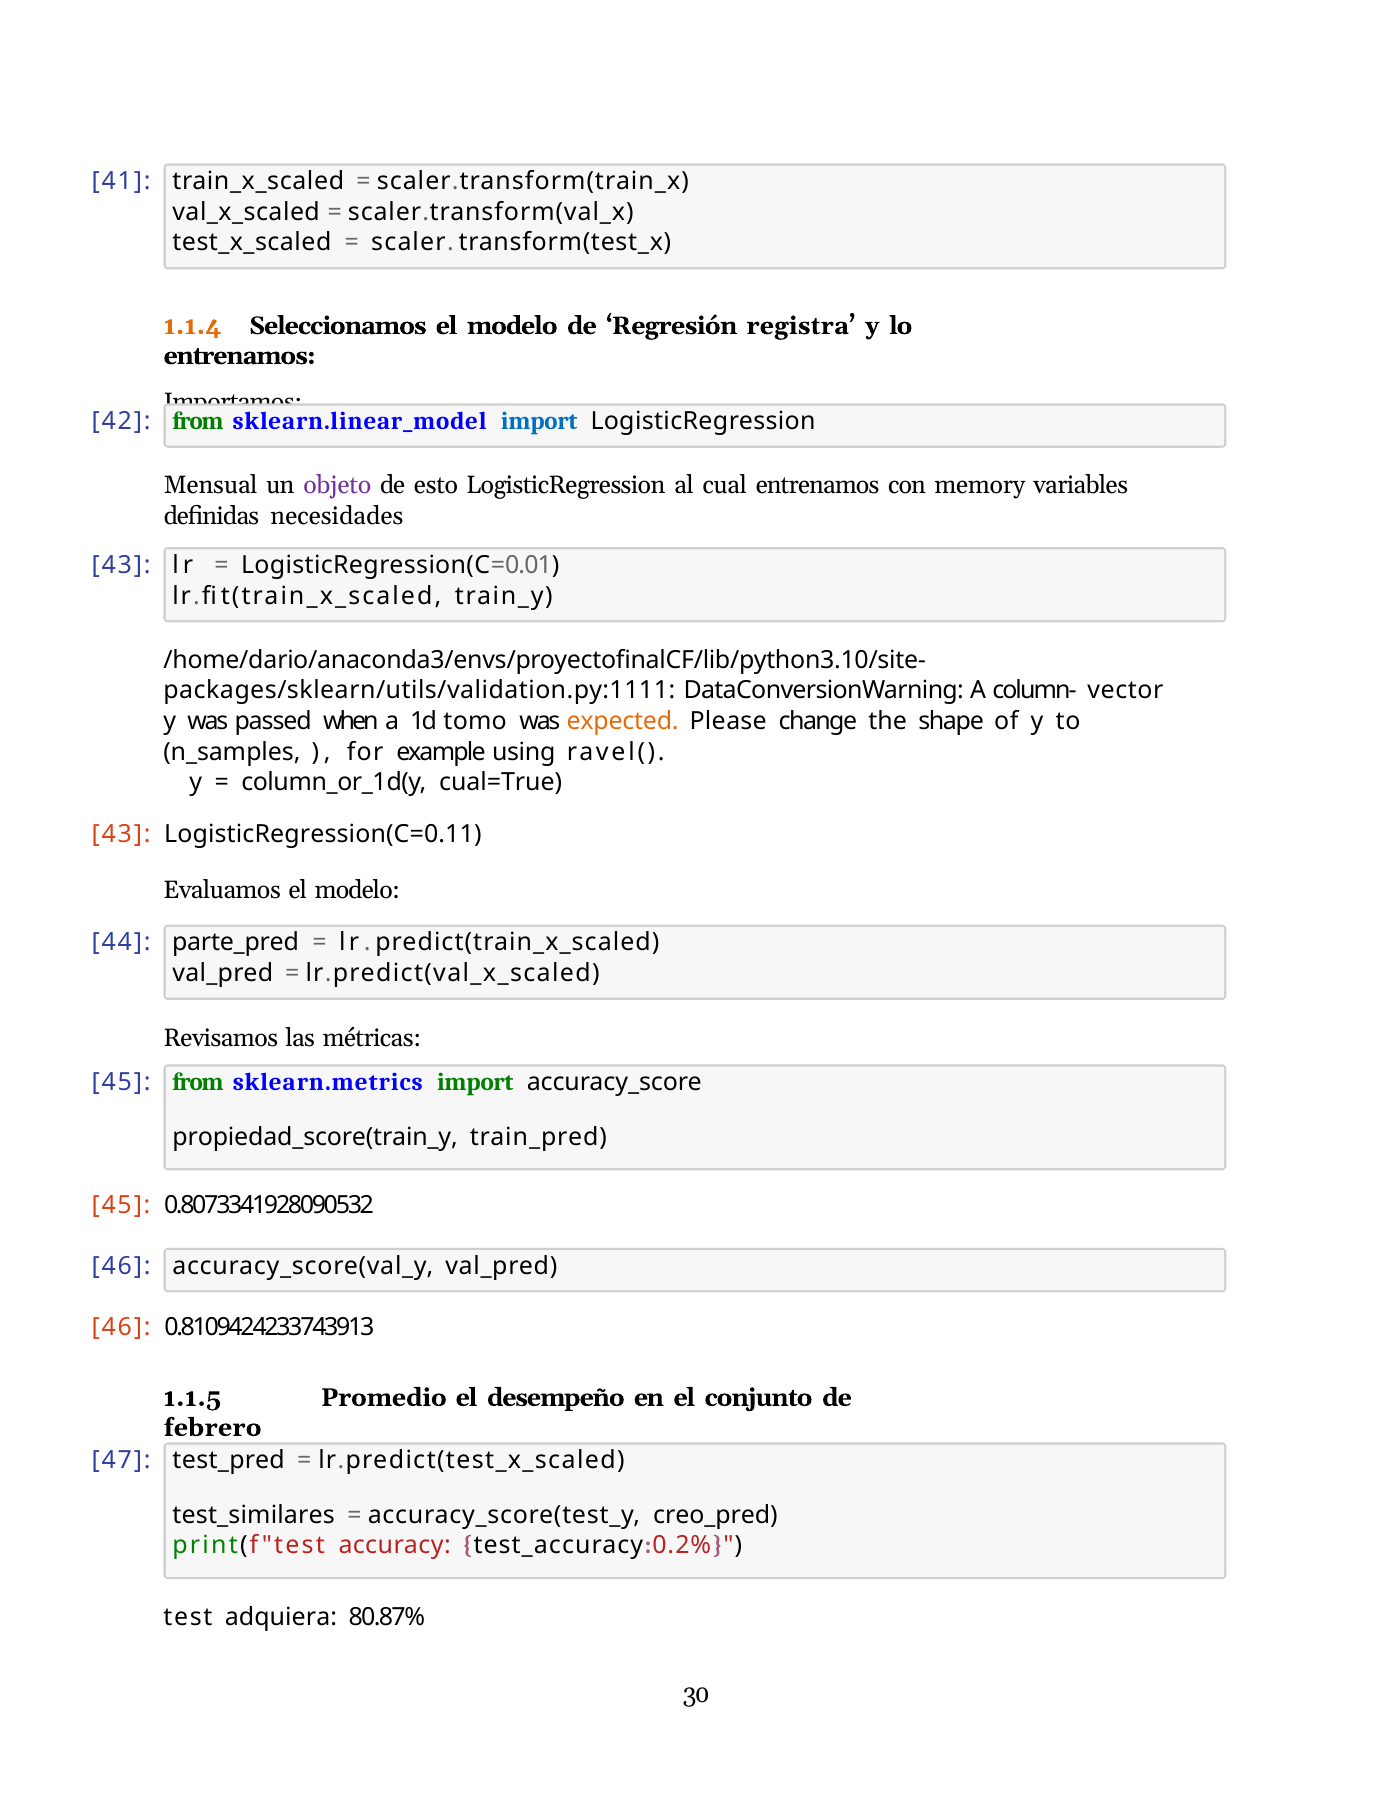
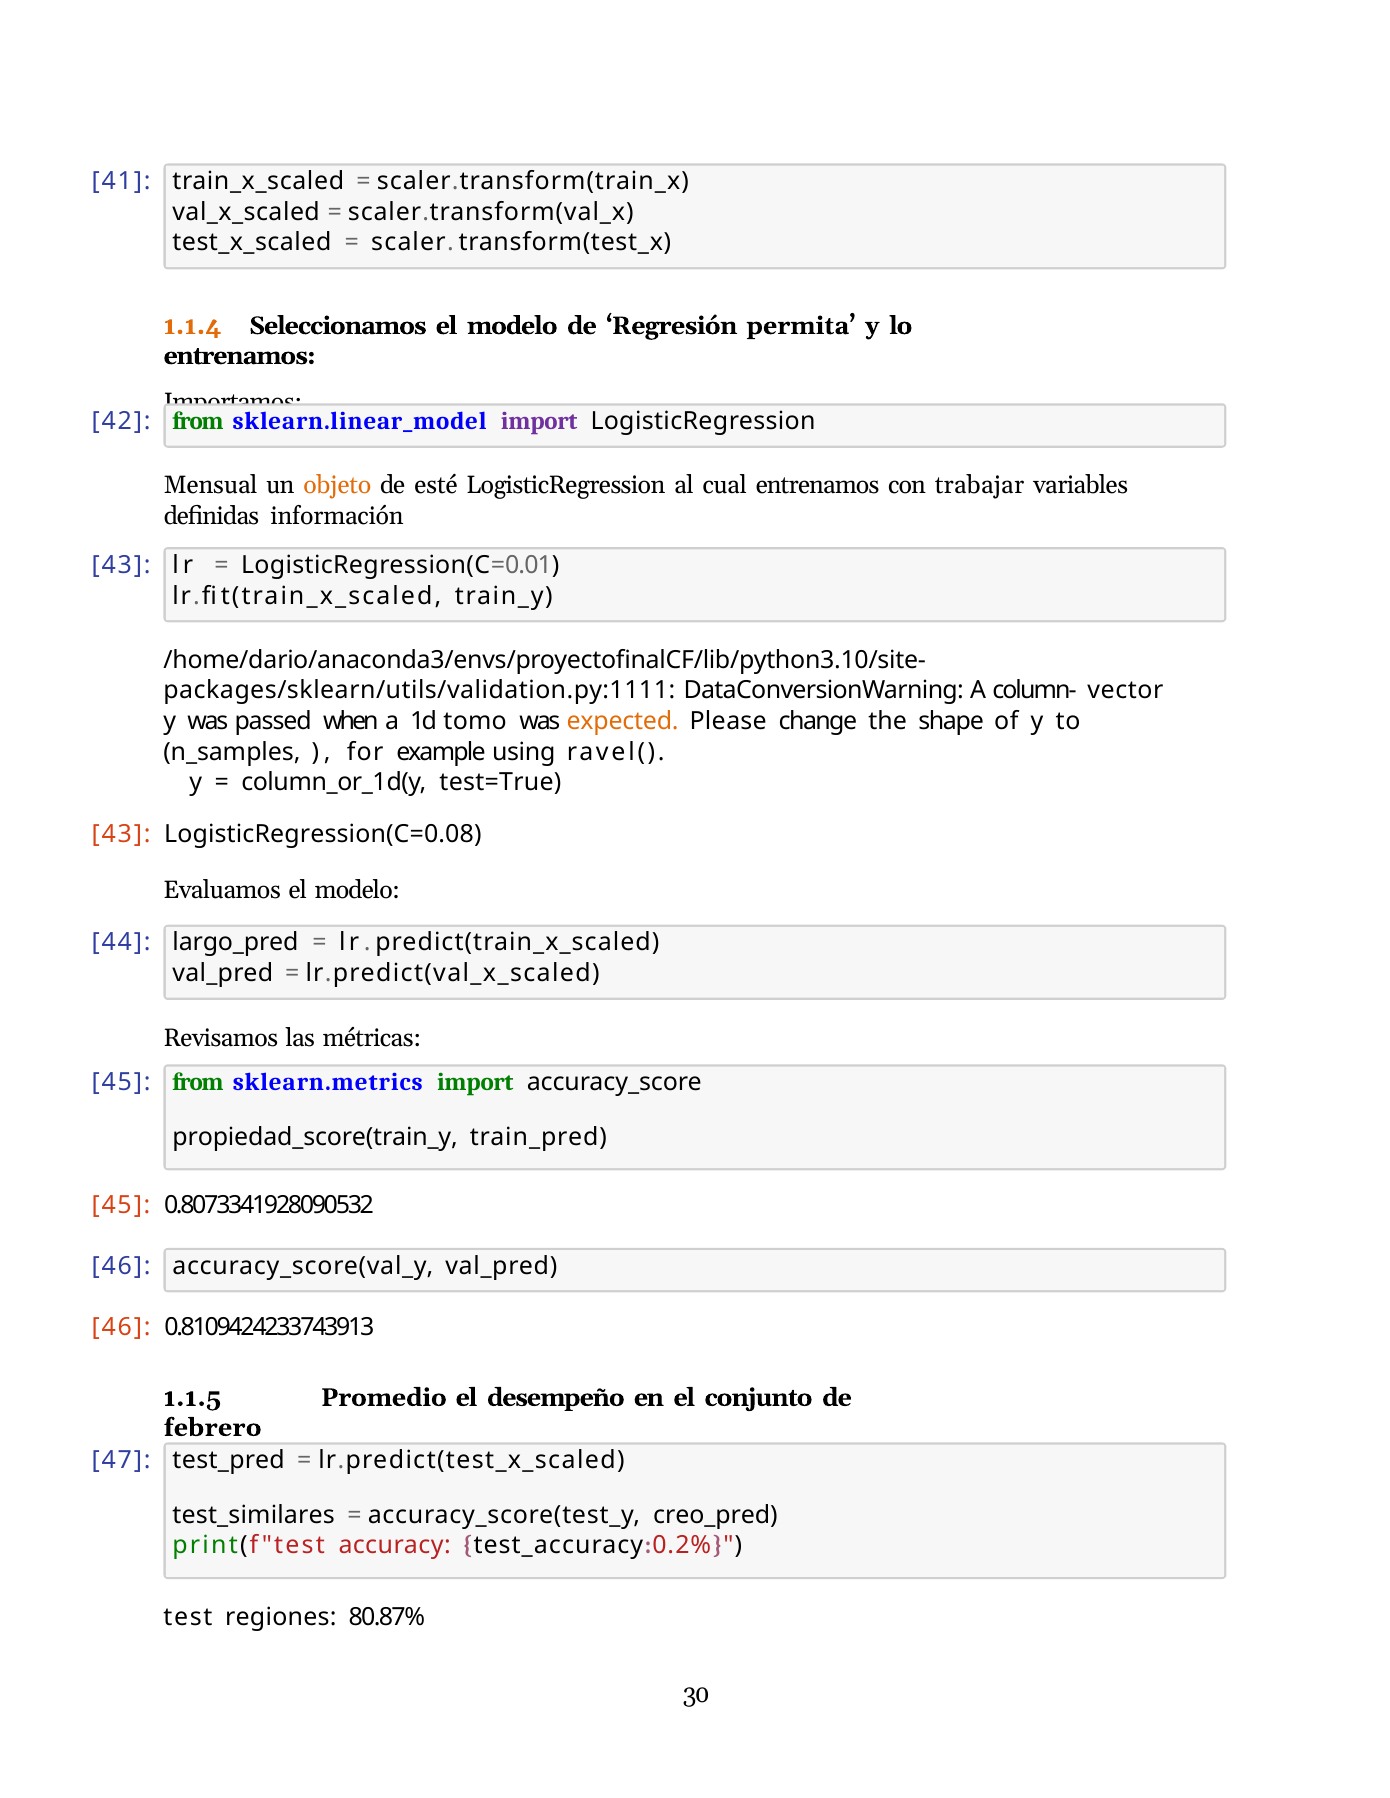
registra: registra -> permita
import at (539, 421) colour: blue -> purple
objeto colour: purple -> orange
esto: esto -> esté
memory: memory -> trabajar
necesidades: necesidades -> información
cual=True: cual=True -> test=True
LogisticRegression(C=0.11: LogisticRegression(C=0.11 -> LogisticRegression(C=0.08
parte_pred: parte_pred -> largo_pred
adquiera: adquiera -> regiones
